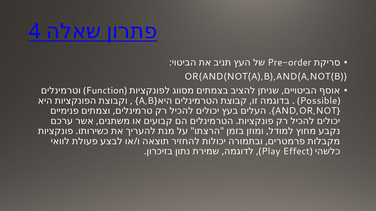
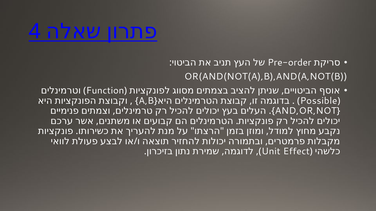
Play: Play -> Unit
